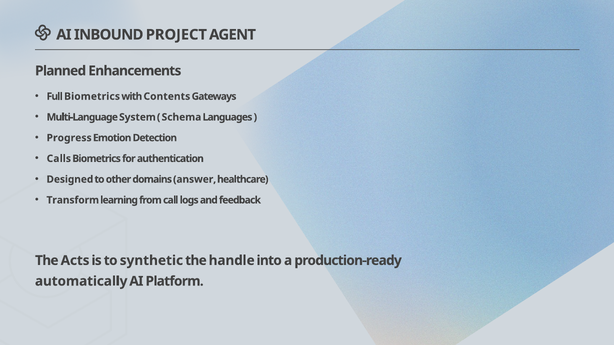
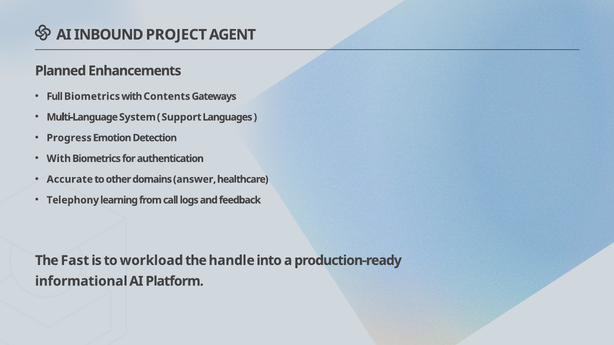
Schema: Schema -> Support
Calls at (59, 159): Calls -> With
Designed: Designed -> Accurate
Transform: Transform -> Telephony
Acts: Acts -> Fast
synthetic: synthetic -> workload
automatically: automatically -> informational
